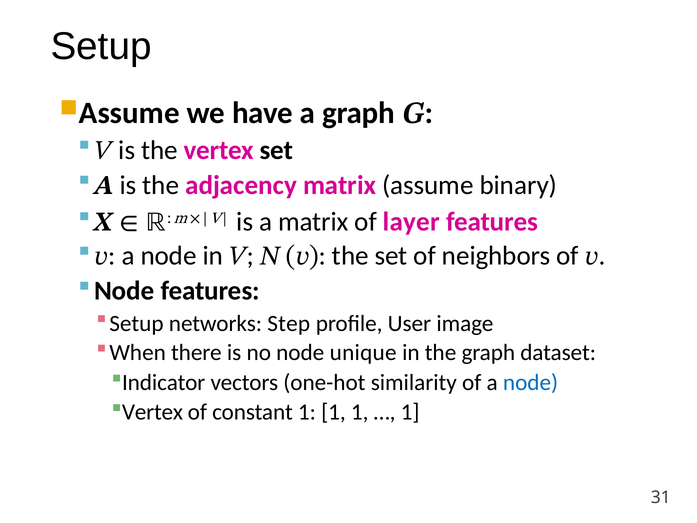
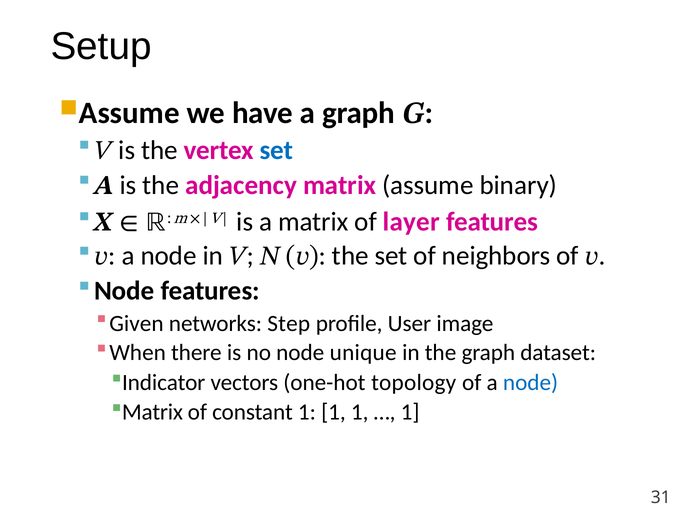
set at (276, 150) colour: black -> blue
Setup at (136, 323): Setup -> Given
similarity: similarity -> topology
Vertex at (152, 412): Vertex -> Matrix
